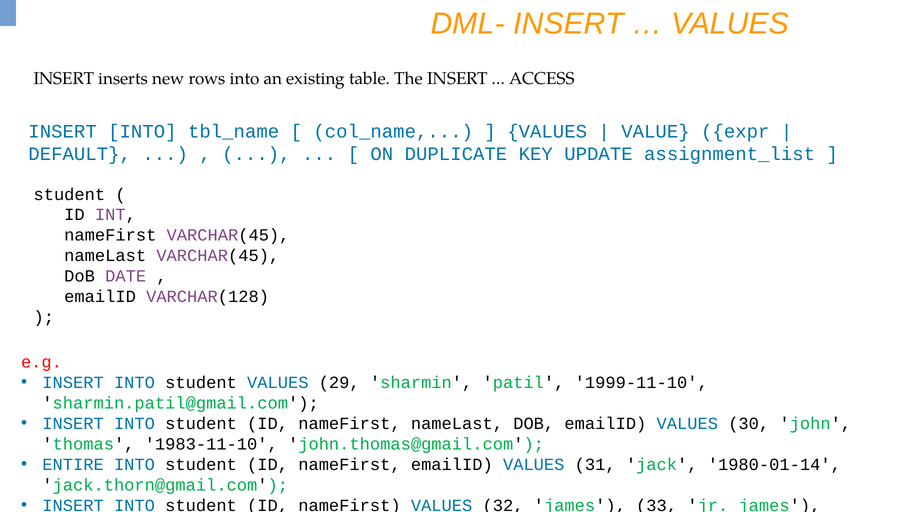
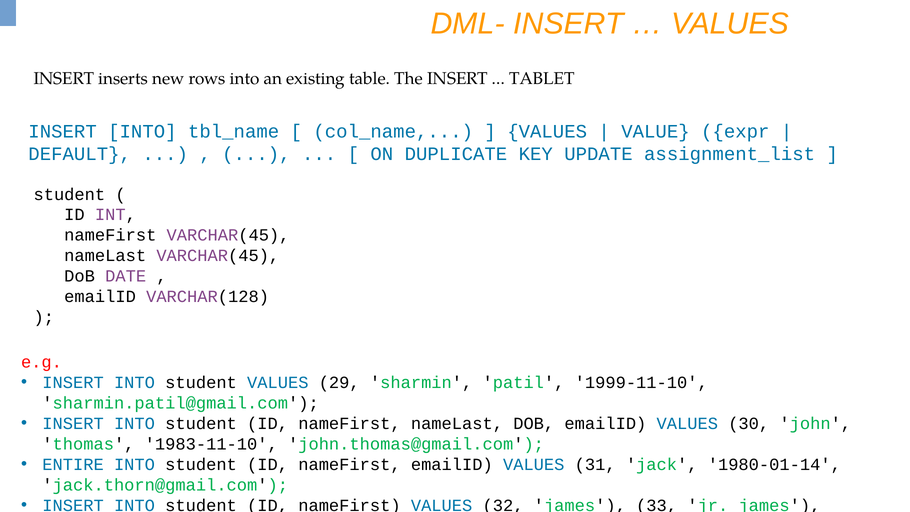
ACCESS: ACCESS -> TABLET
